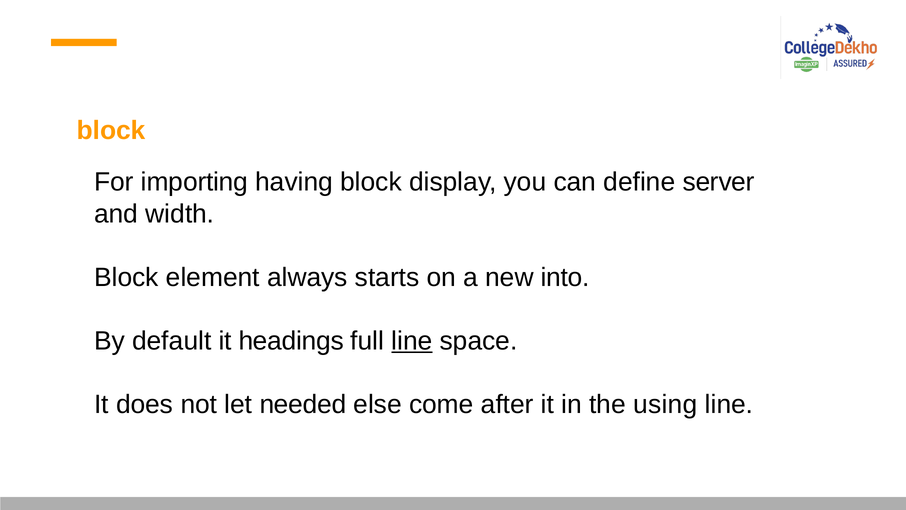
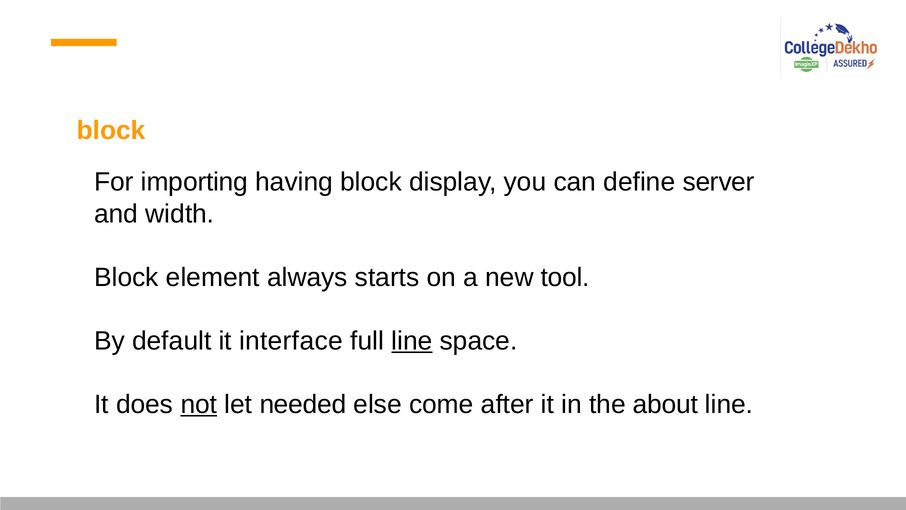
into: into -> tool
headings: headings -> interface
not underline: none -> present
using: using -> about
